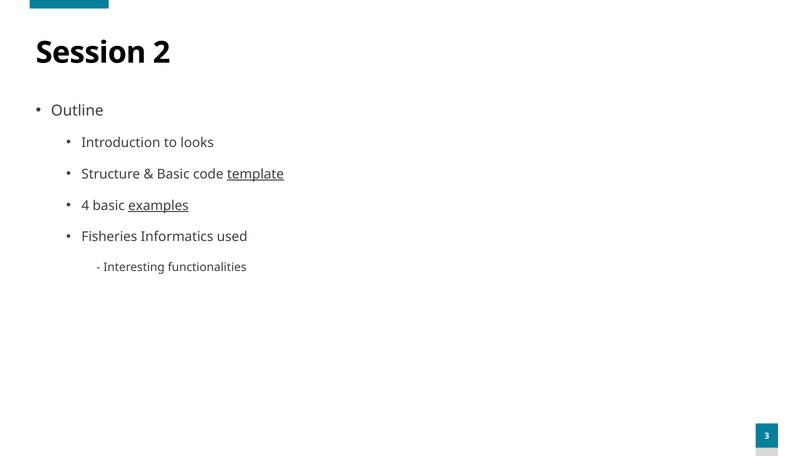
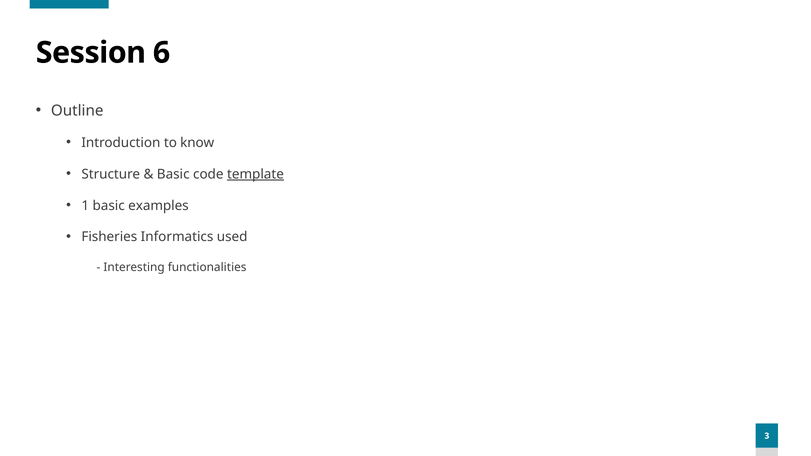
2: 2 -> 6
looks: looks -> know
4: 4 -> 1
examples underline: present -> none
